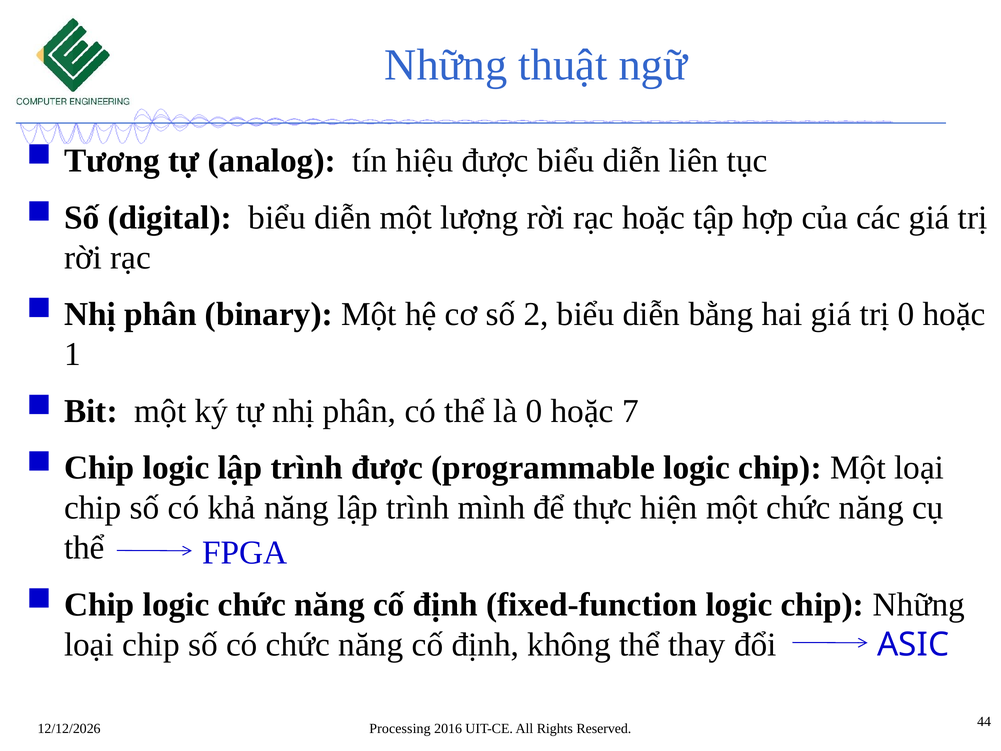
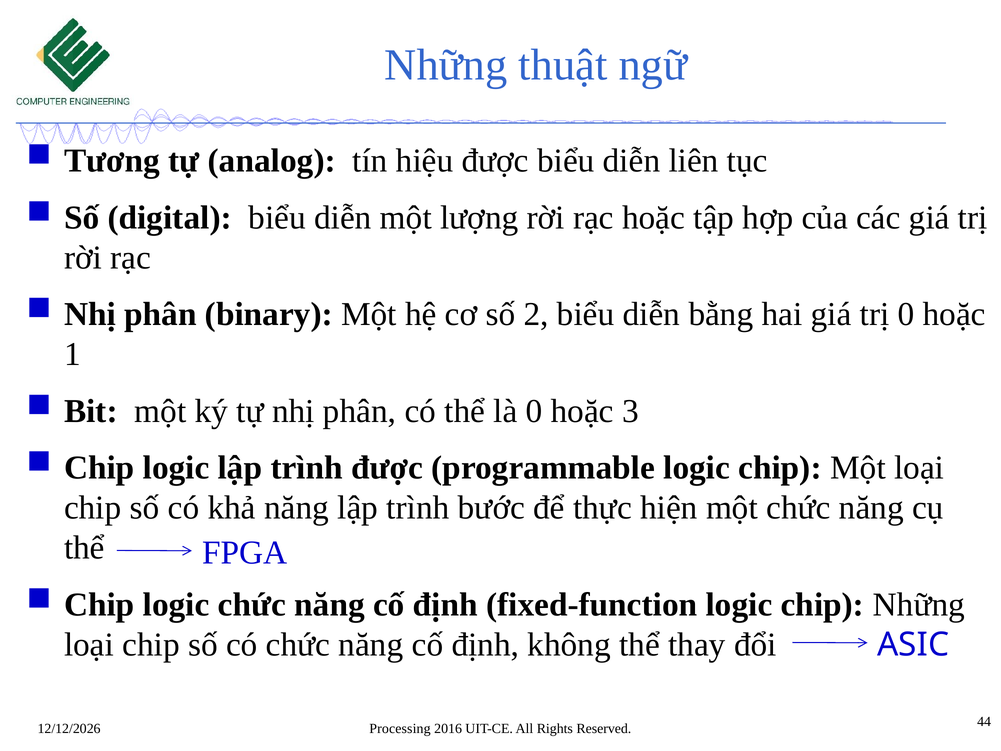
7: 7 -> 3
mình: mình -> bước
